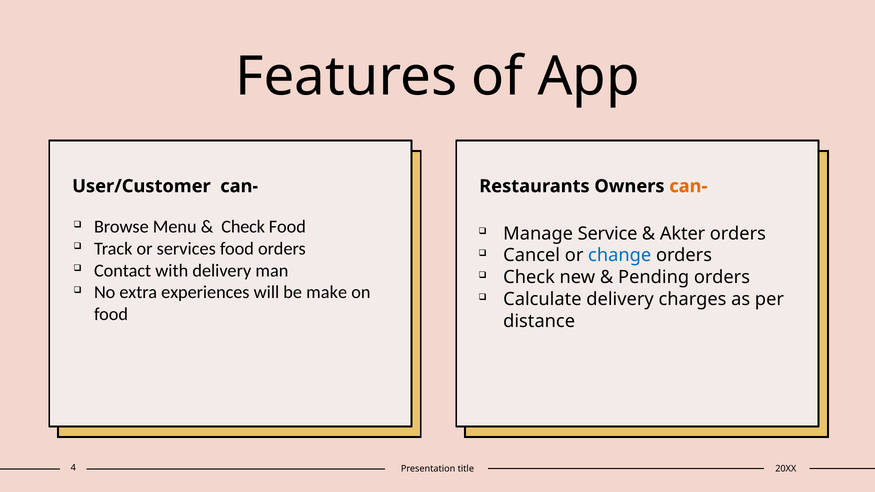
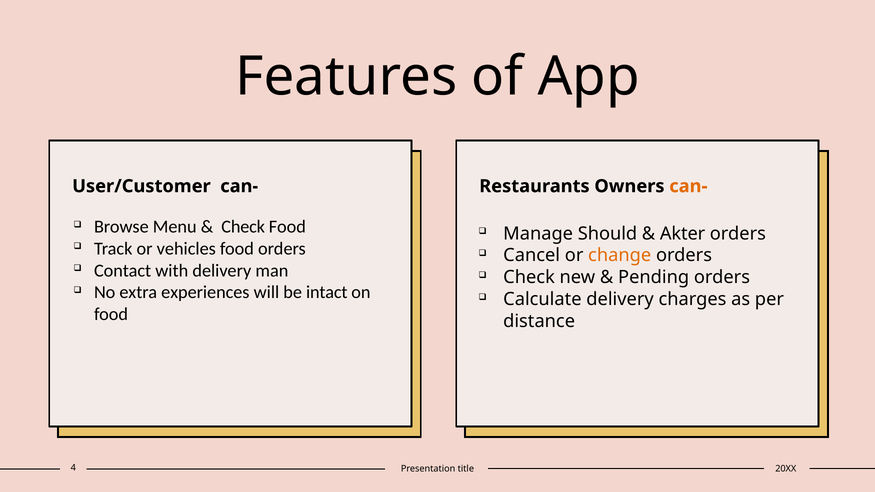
Service: Service -> Should
services: services -> vehicles
change colour: blue -> orange
make: make -> intact
